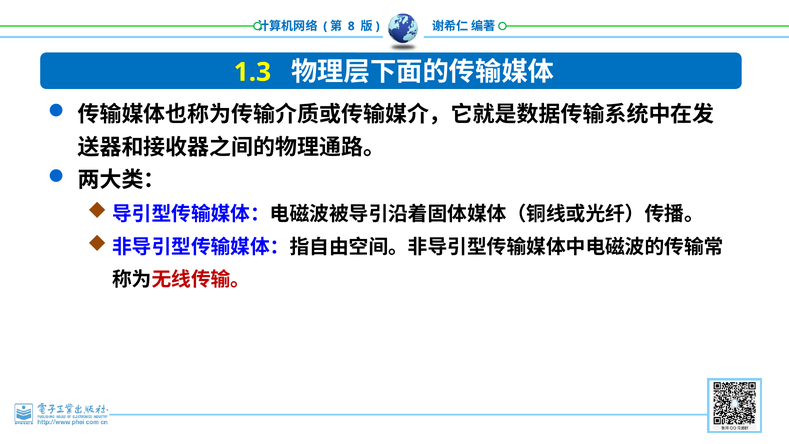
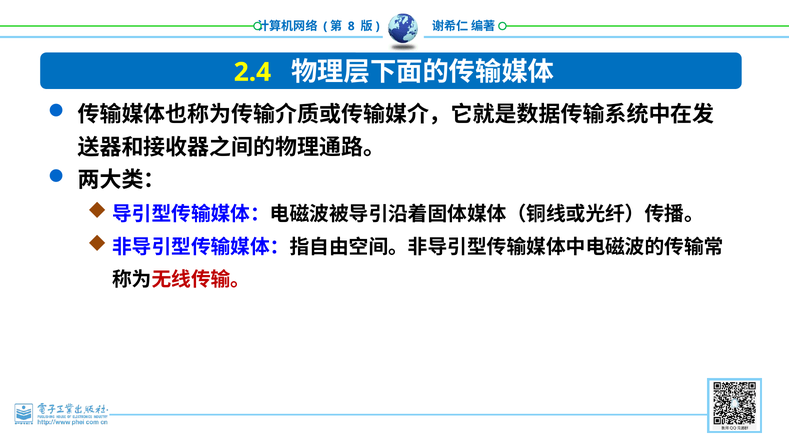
1.3: 1.3 -> 2.4
